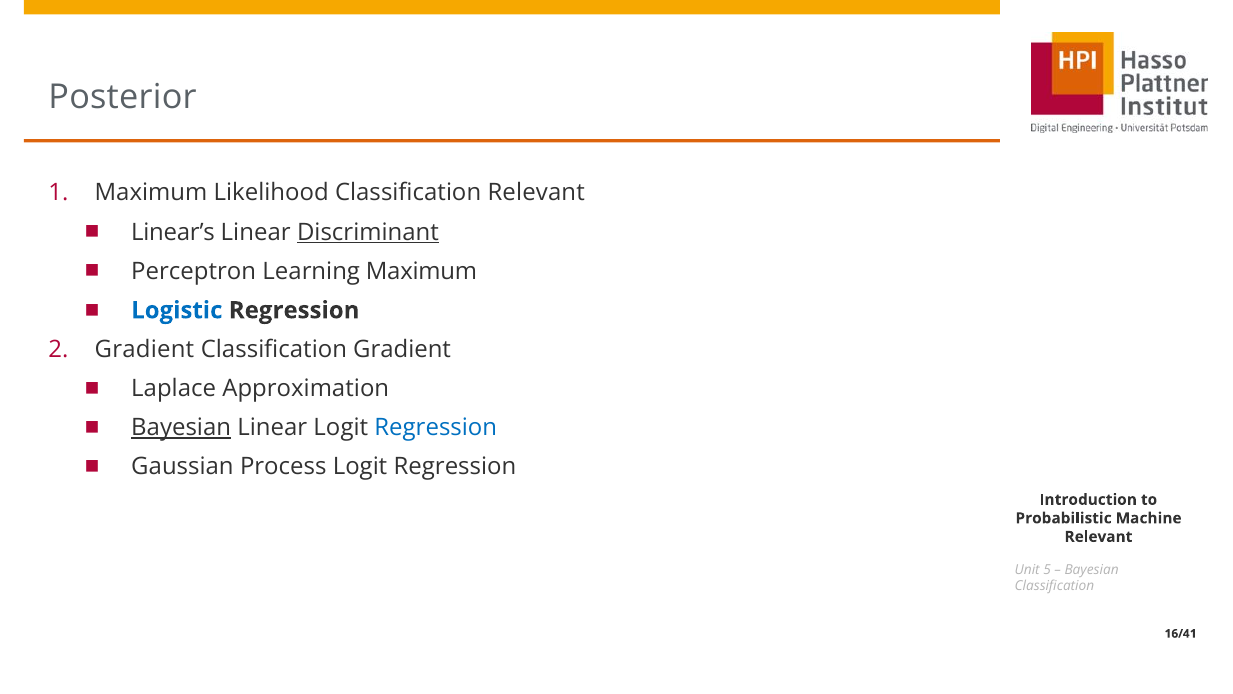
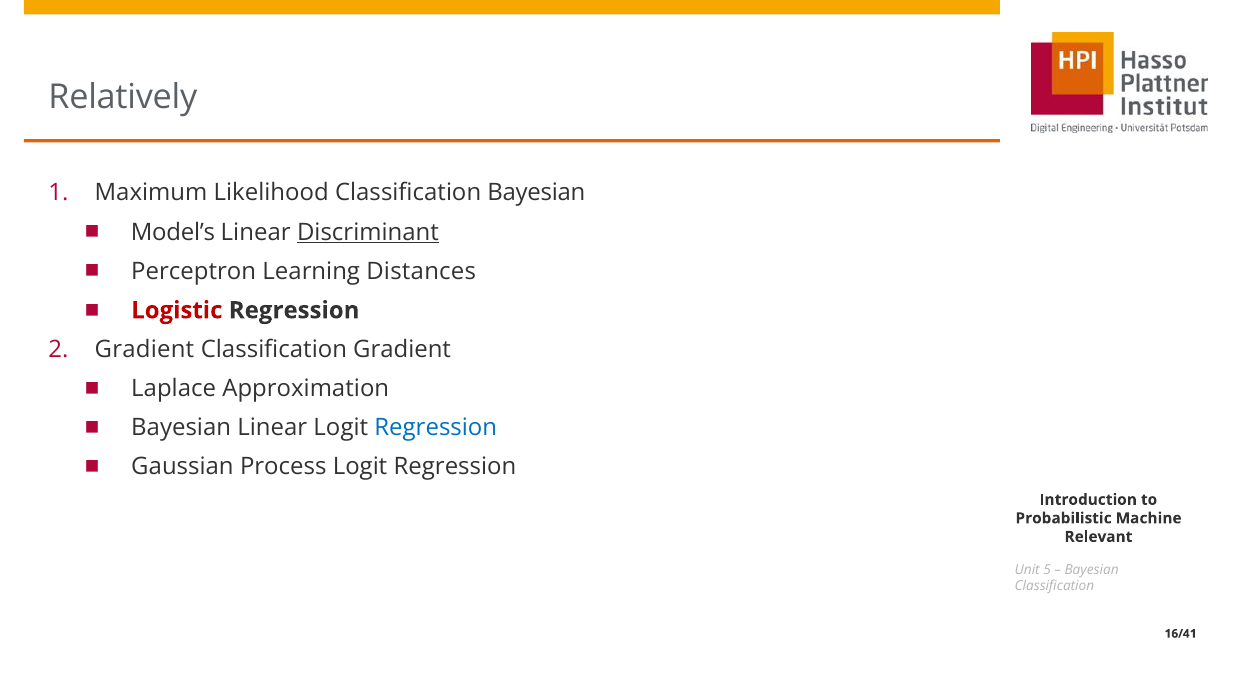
Posterior: Posterior -> Relatively
Classification Relevant: Relevant -> Bayesian
Linear’s: Linear’s -> Model’s
Learning Maximum: Maximum -> Distances
Logistic colour: blue -> red
Bayesian at (181, 427) underline: present -> none
